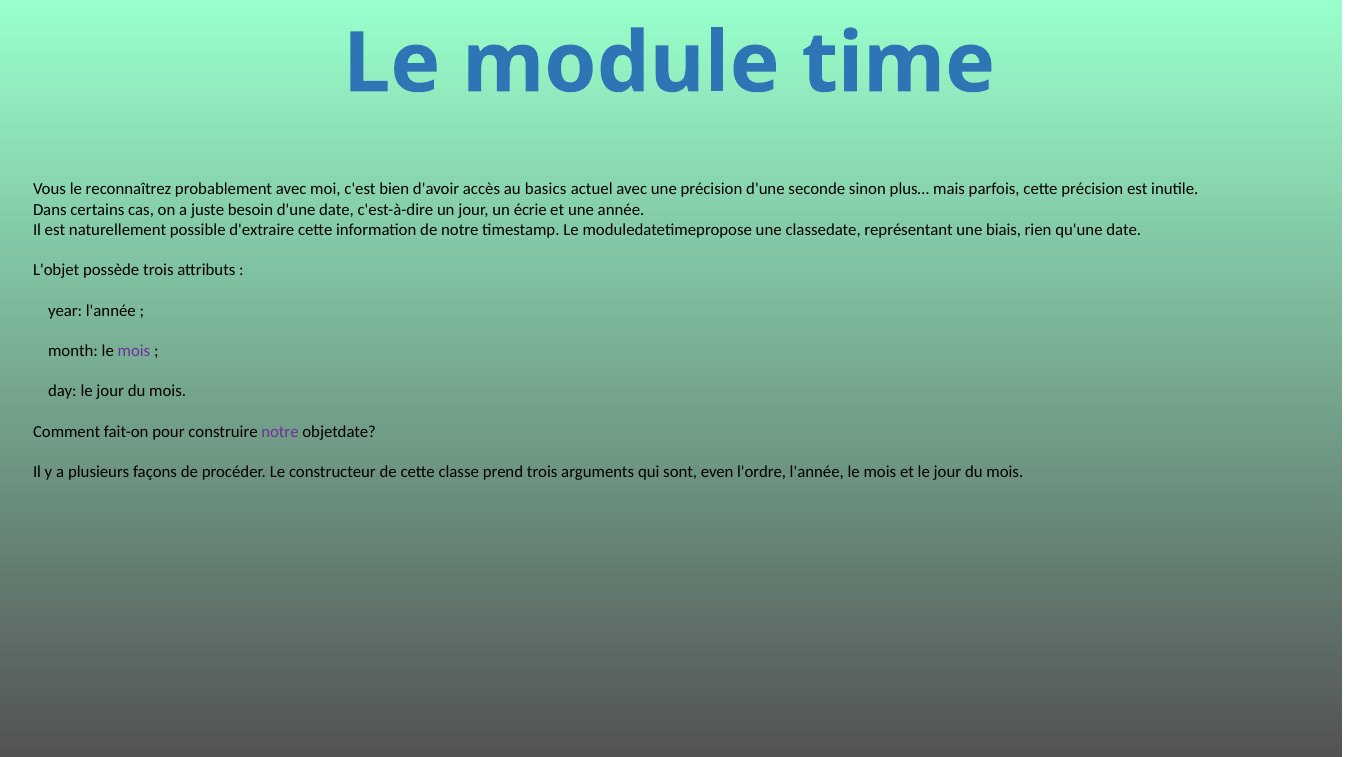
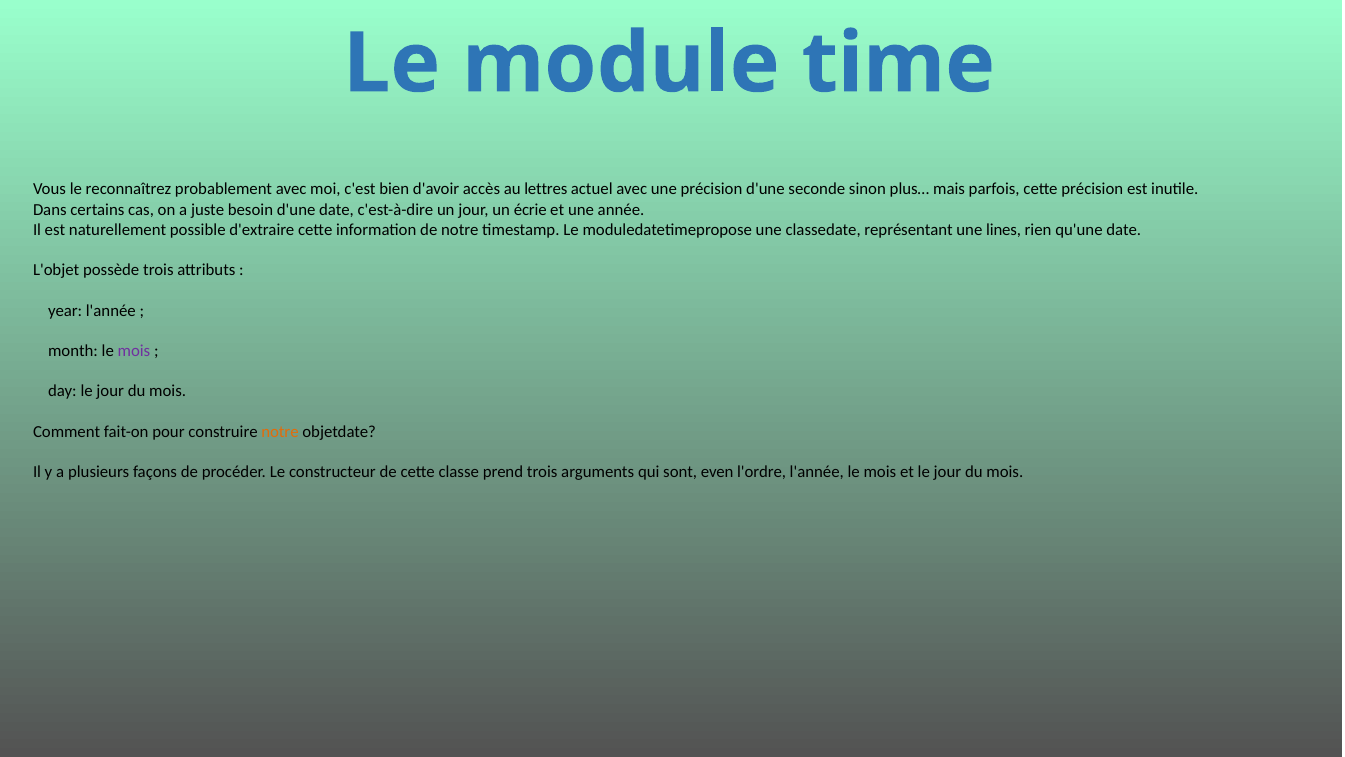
basics: basics -> lettres
biais: biais -> lines
notre at (280, 431) colour: purple -> orange
